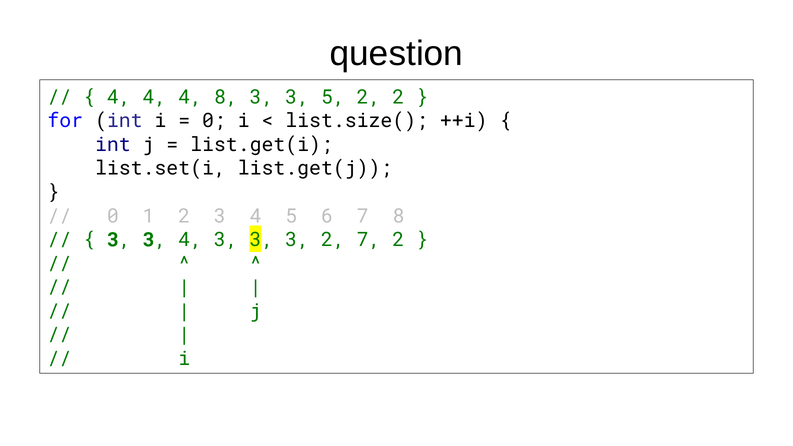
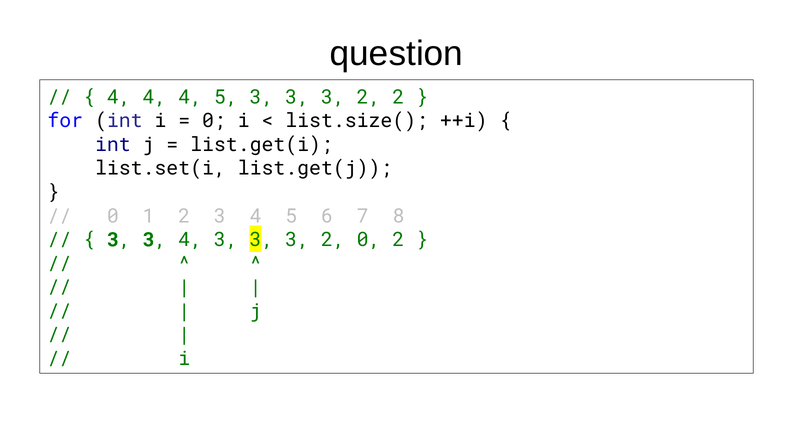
4 4 8: 8 -> 5
5 at (333, 97): 5 -> 3
2 7: 7 -> 0
